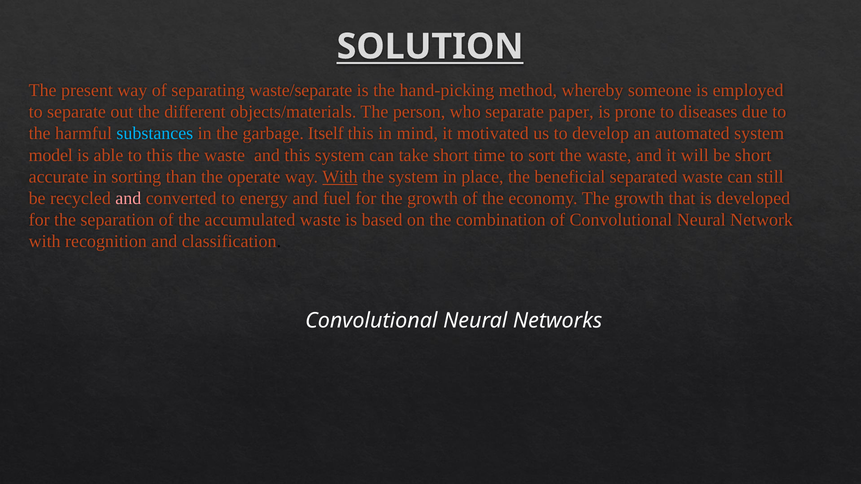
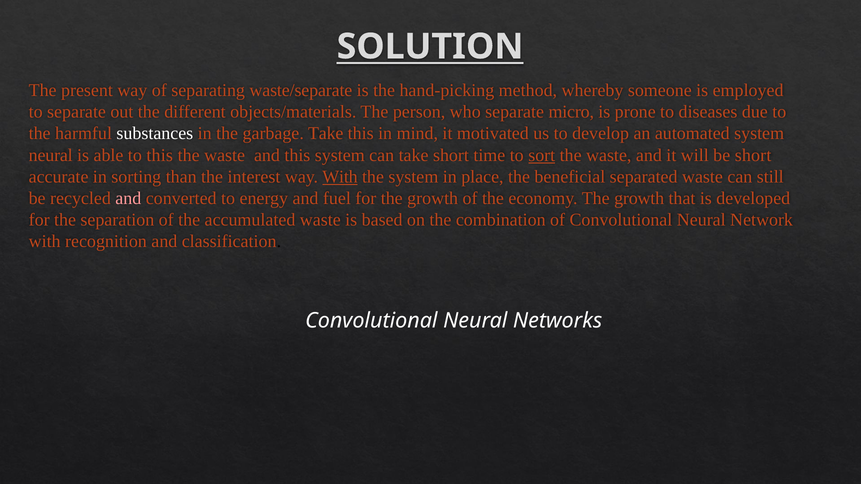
paper: paper -> micro
substances colour: light blue -> white
garbage Itself: Itself -> Take
model at (51, 155): model -> neural
sort underline: none -> present
operate: operate -> interest
